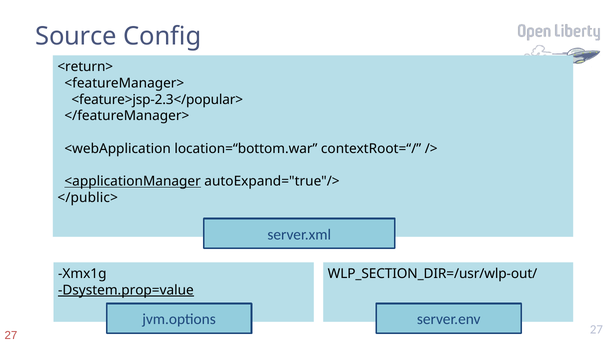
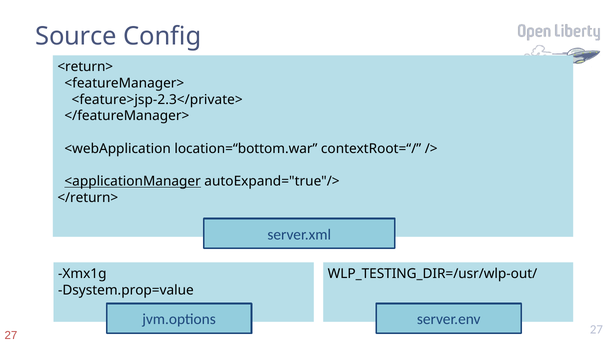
<feature>jsp-2.3</popular>: <feature>jsp-2.3</popular> -> <feature>jsp-2.3</private>
</public>: </public> -> </return>
WLP_SECTION_DIR=/usr/wlp-out/: WLP_SECTION_DIR=/usr/wlp-out/ -> WLP_TESTING_DIR=/usr/wlp-out/
Dsystem.prop=value underline: present -> none
